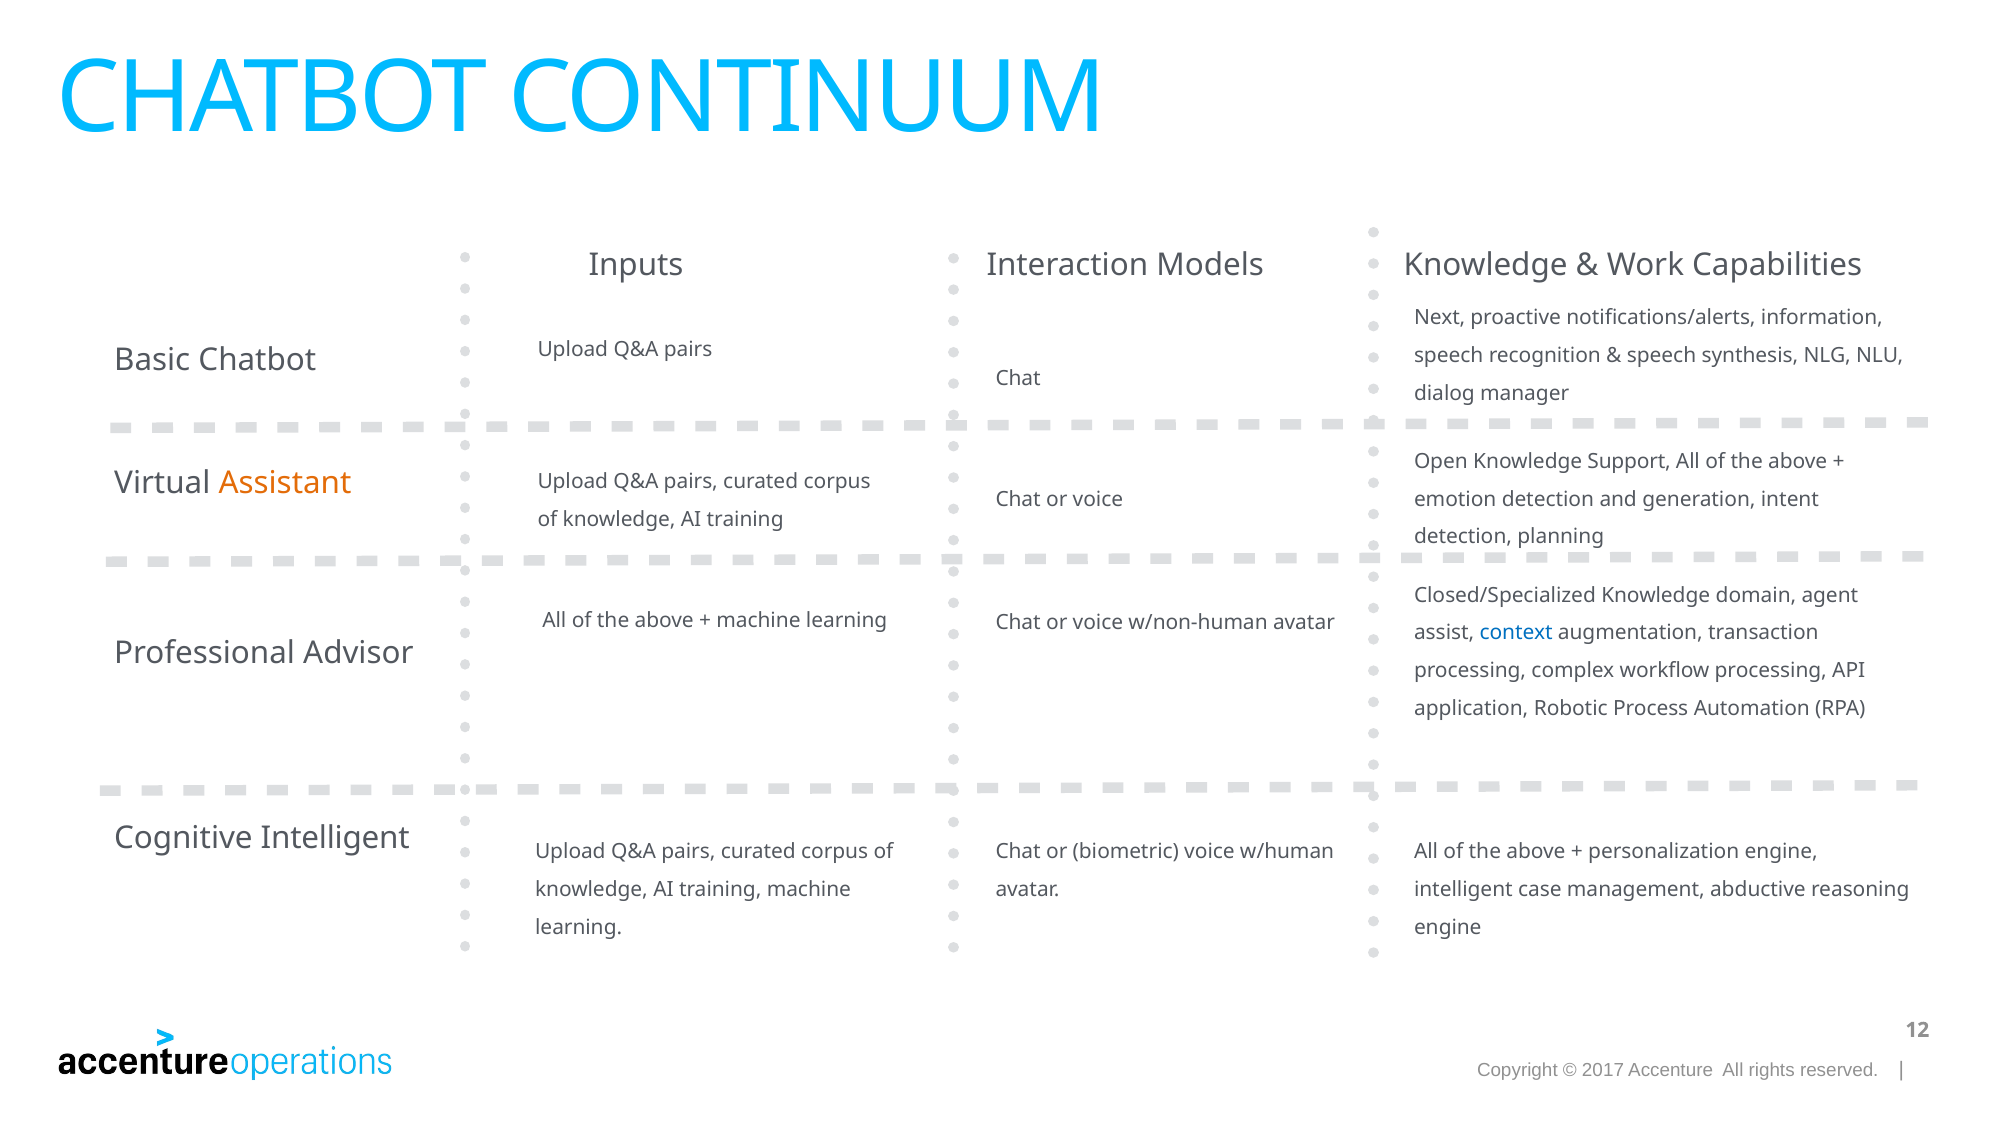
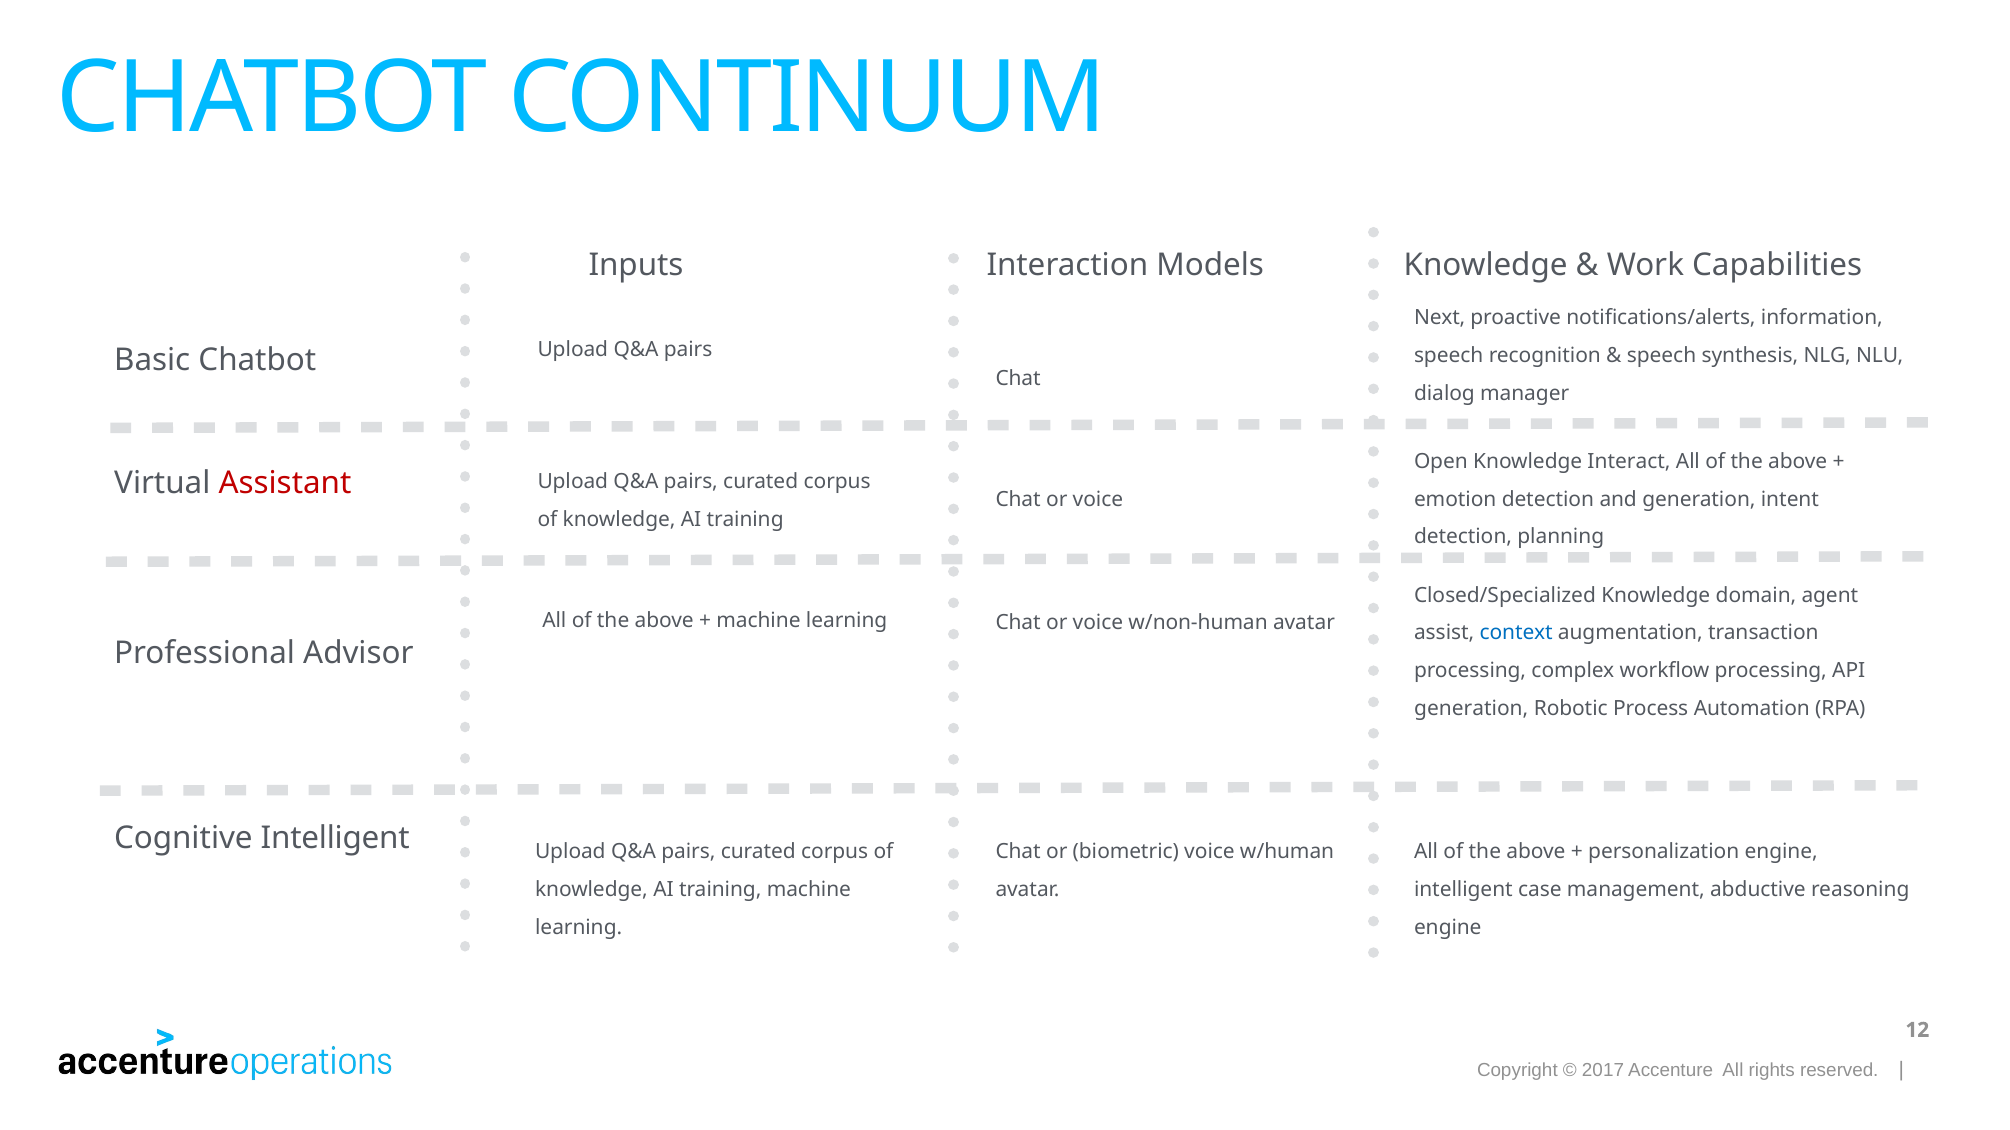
Support: Support -> Interact
Assistant colour: orange -> red
application at (1471, 709): application -> generation
